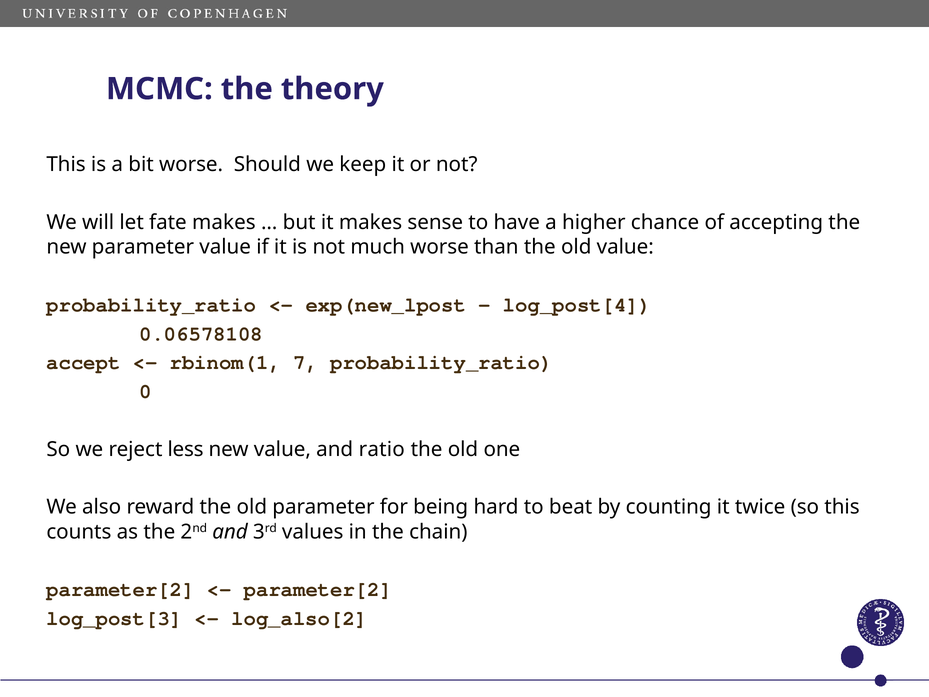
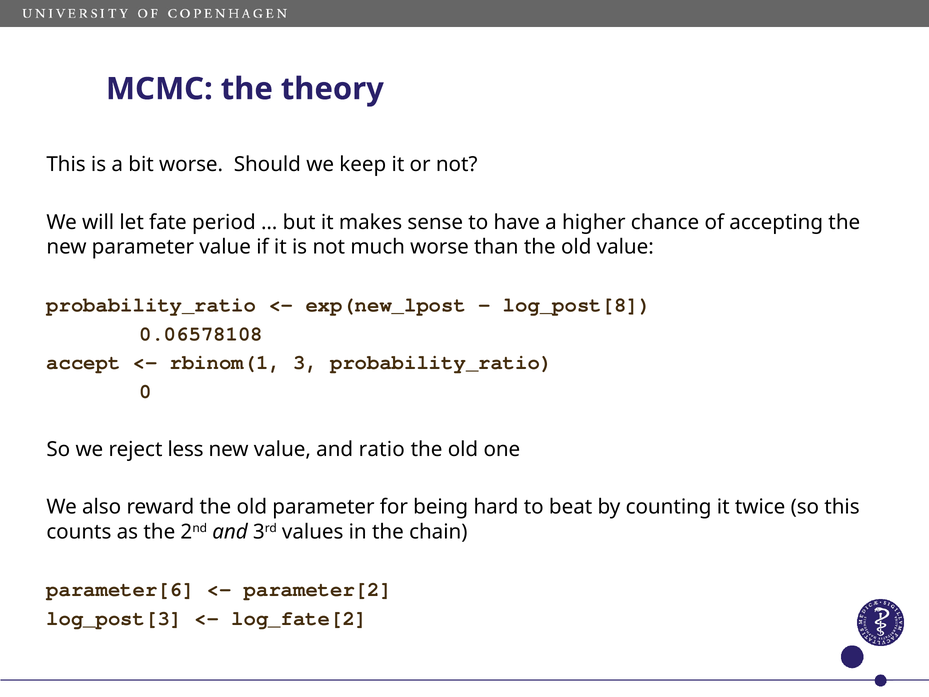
fate makes: makes -> period
log_post[4: log_post[4 -> log_post[8
7: 7 -> 3
parameter[2 at (120, 589): parameter[2 -> parameter[6
log_also[2: log_also[2 -> log_fate[2
